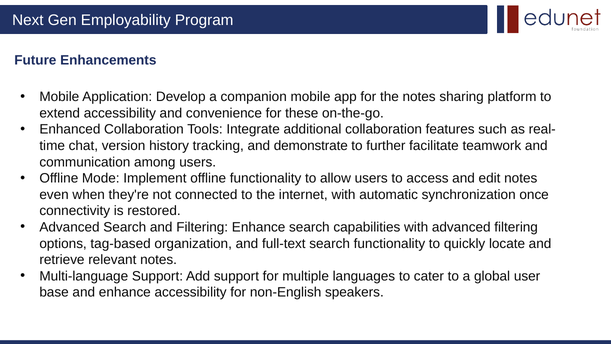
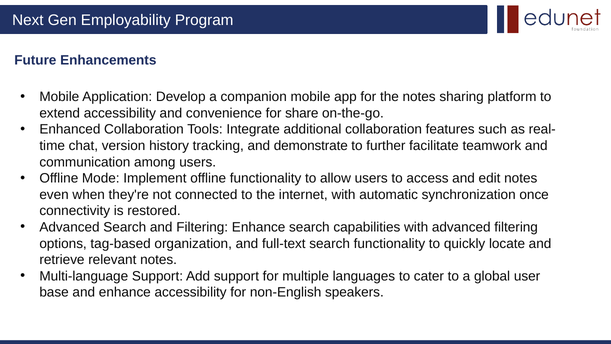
these: these -> share
